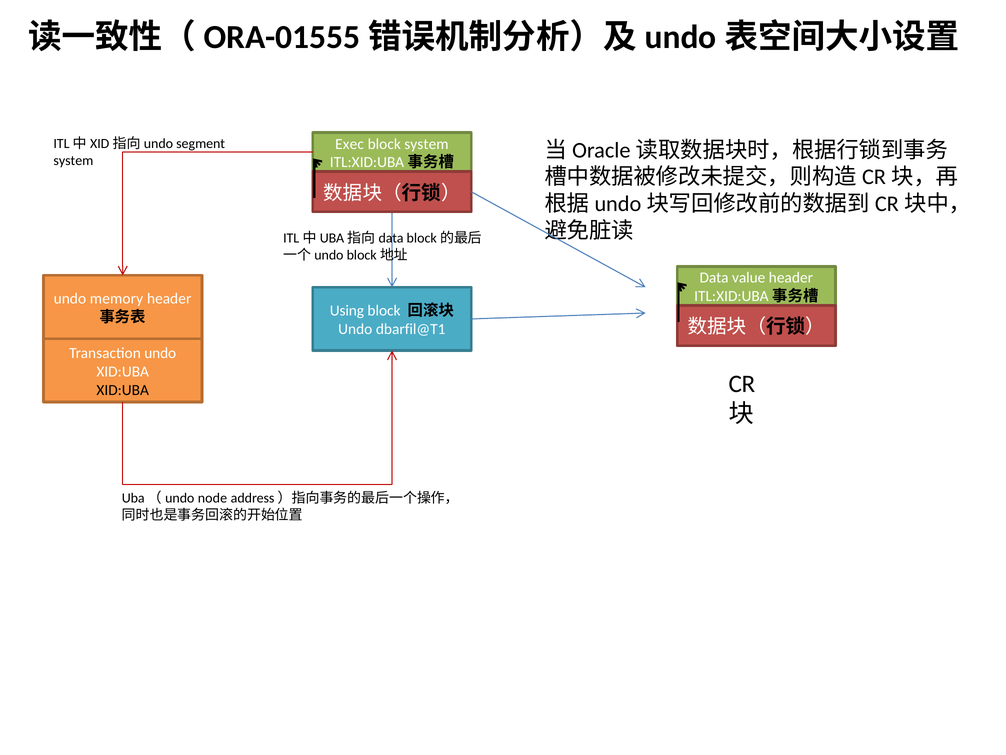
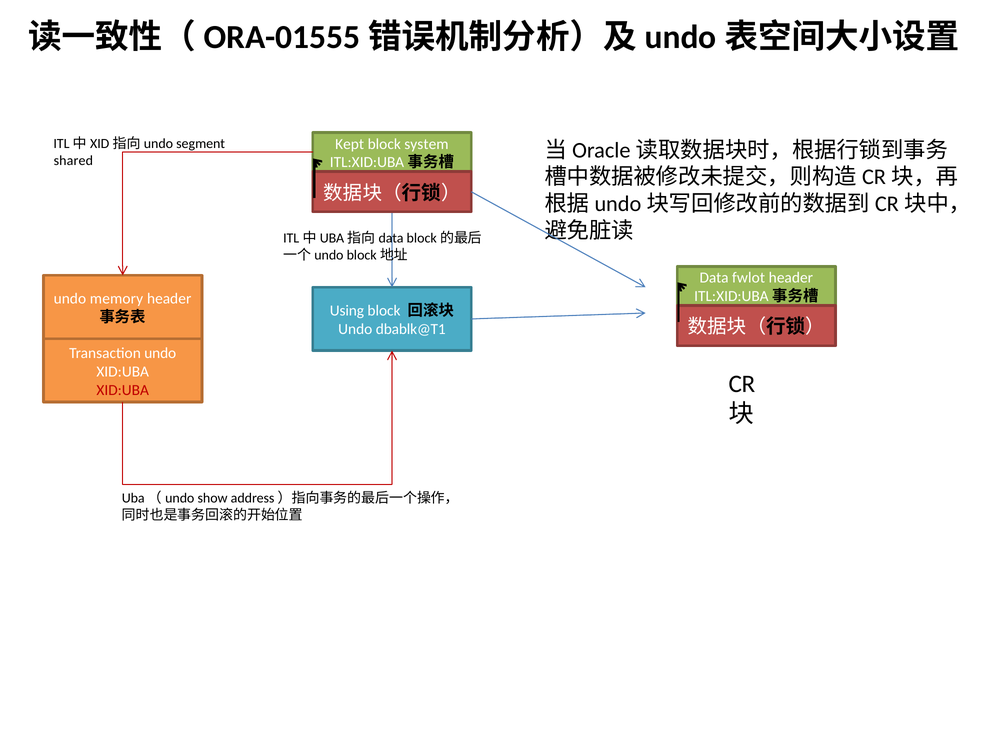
Exec: Exec -> Kept
system at (73, 160): system -> shared
value: value -> fwlot
dbarfil@T1: dbarfil@T1 -> dbablk@T1
XID:UBA at (123, 390) colour: black -> red
node: node -> show
